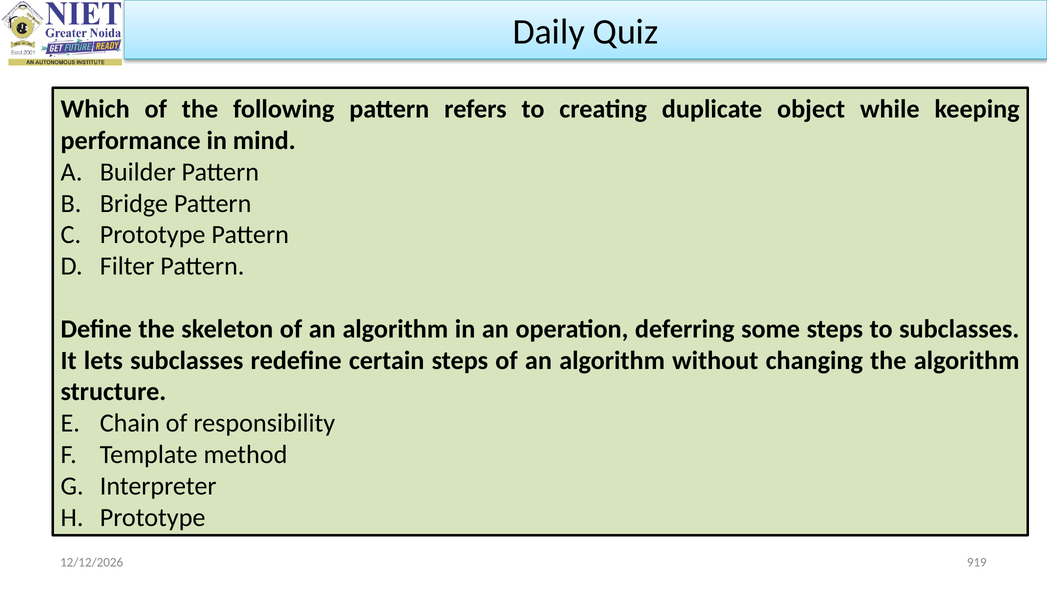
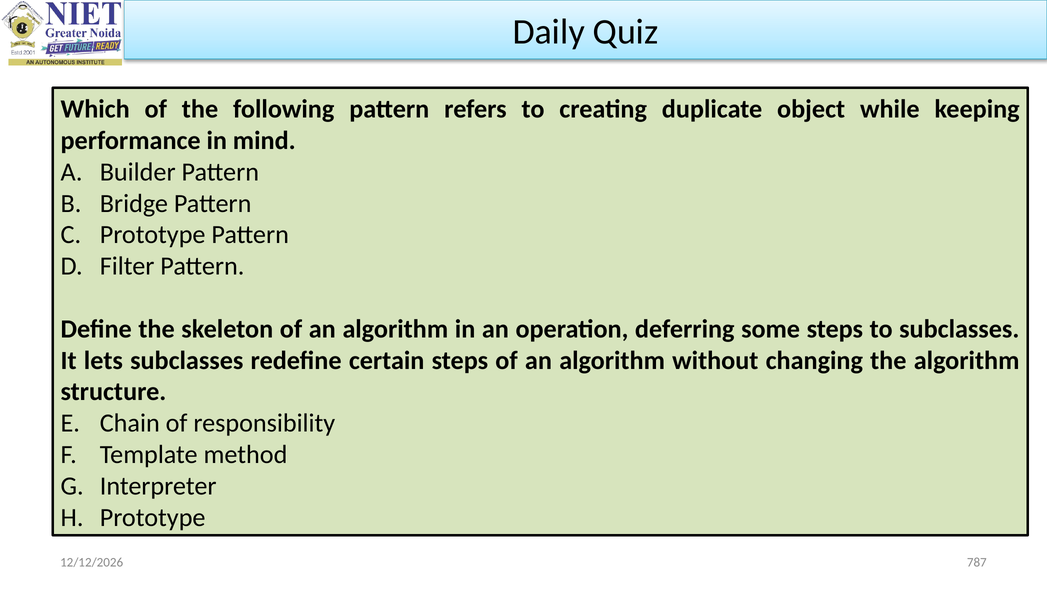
919: 919 -> 787
